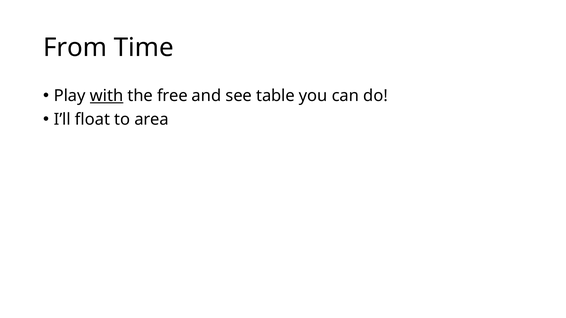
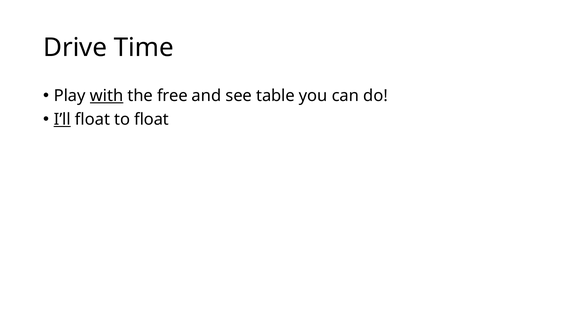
From: From -> Drive
I’ll underline: none -> present
to area: area -> float
